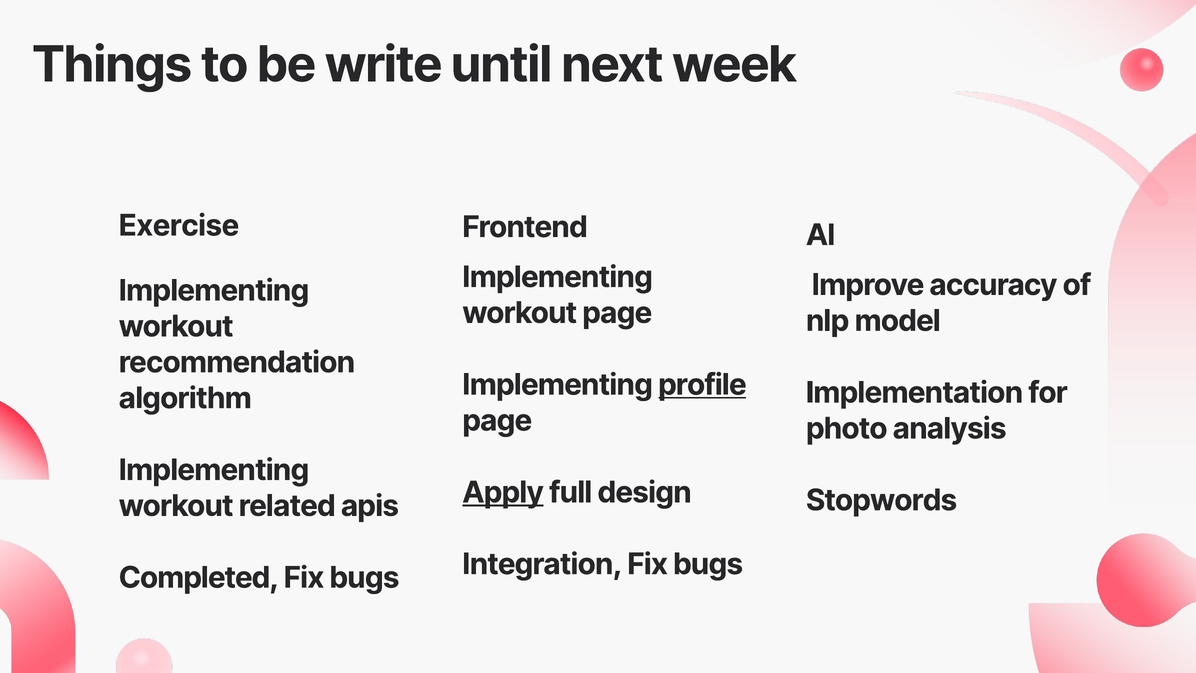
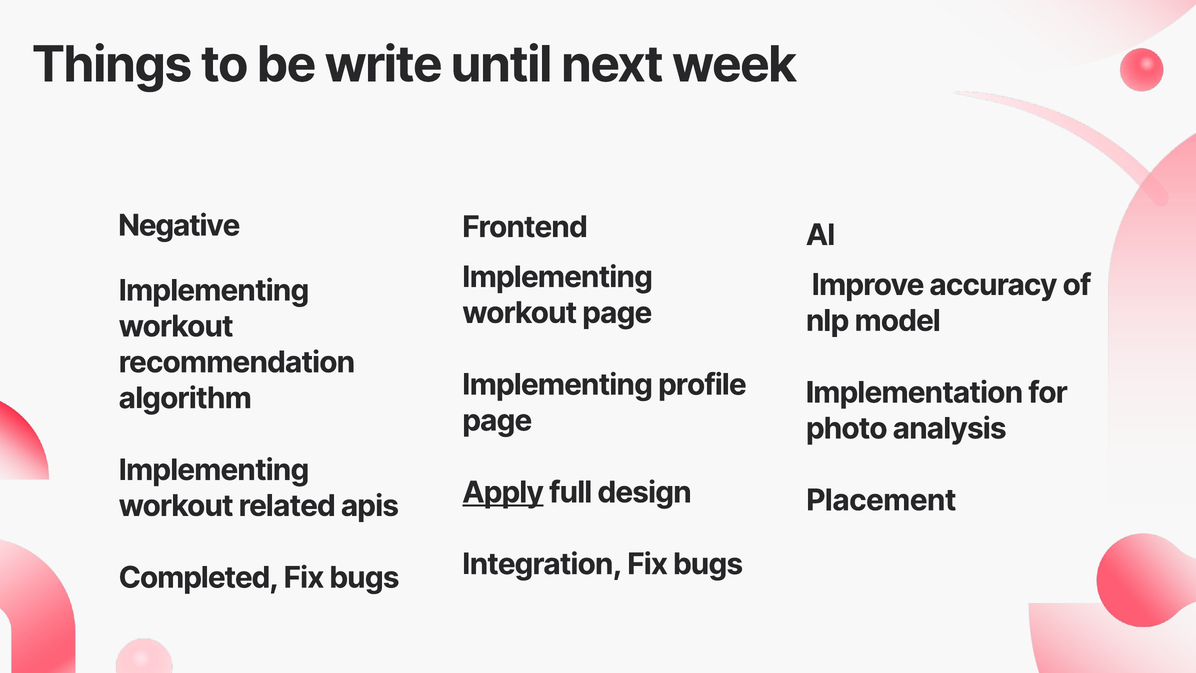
Exercise: Exercise -> Negative
profile underline: present -> none
Stopwords: Stopwords -> Placement
